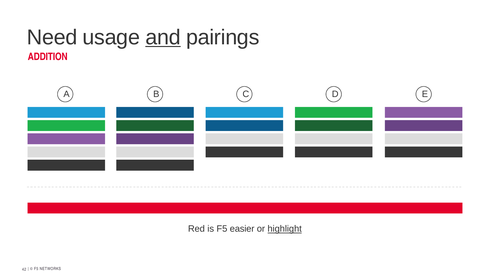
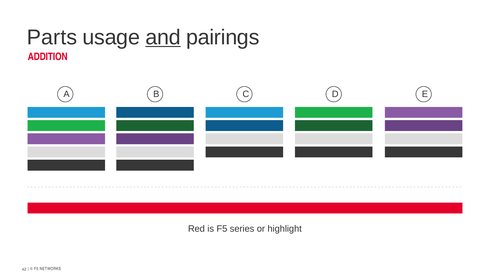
Need: Need -> Parts
easier: easier -> series
highlight underline: present -> none
